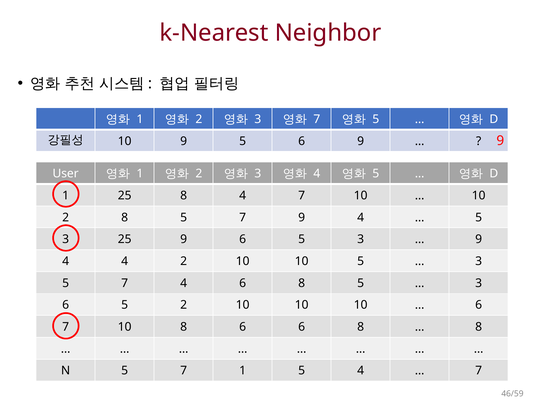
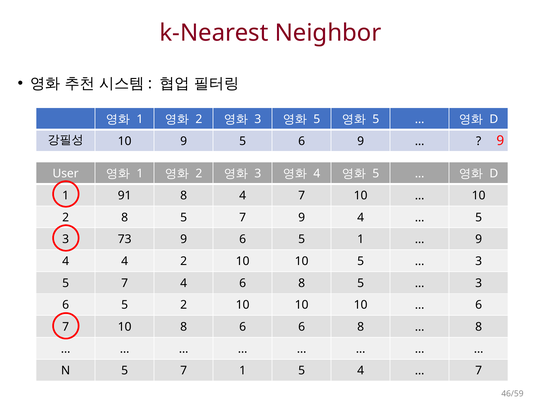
7 at (317, 119): 7 -> 5
1 25: 25 -> 91
3 25: 25 -> 73
6 5 3: 3 -> 1
